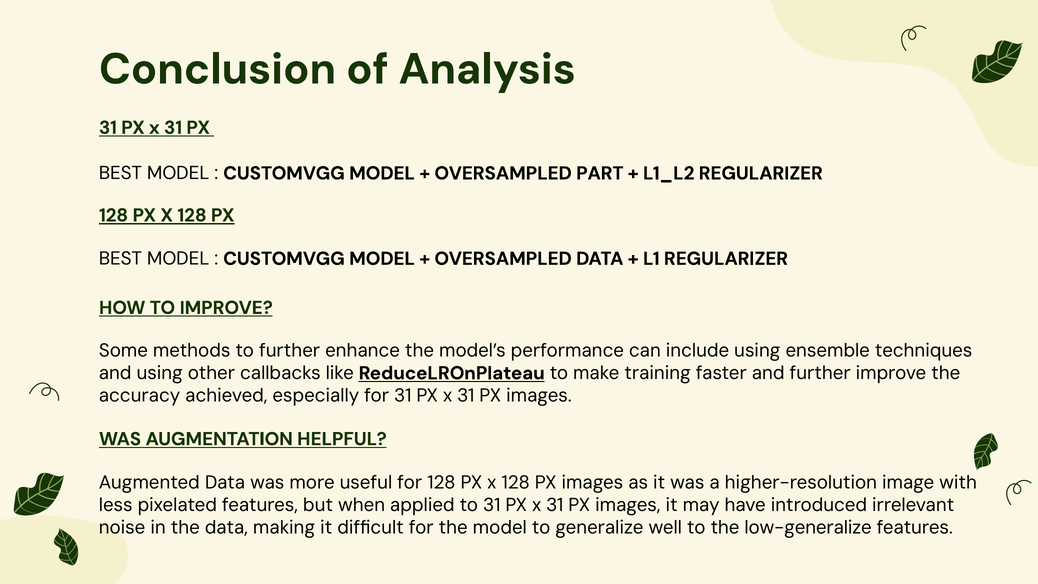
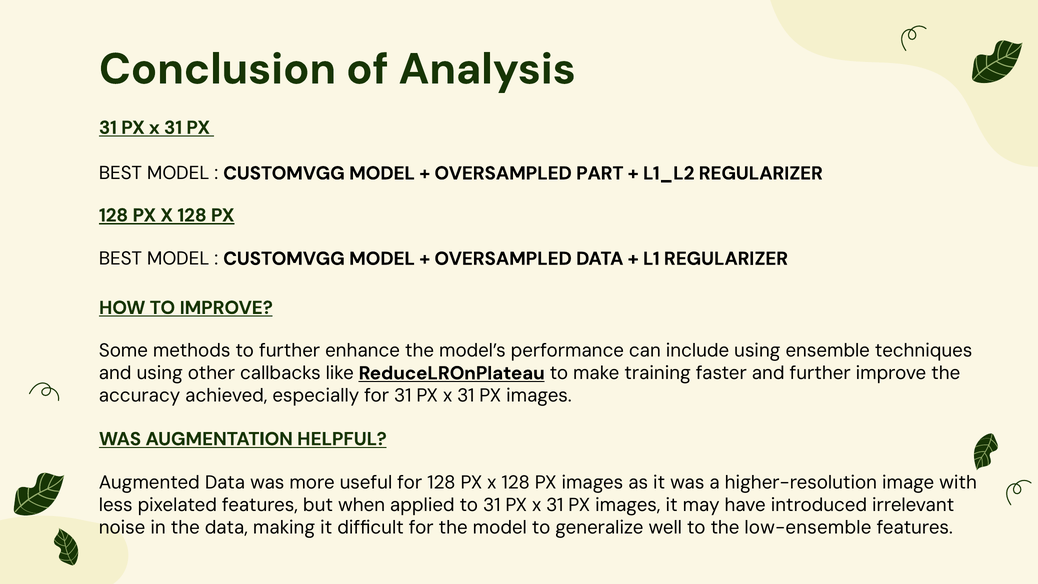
low-generalize: low-generalize -> low-ensemble
